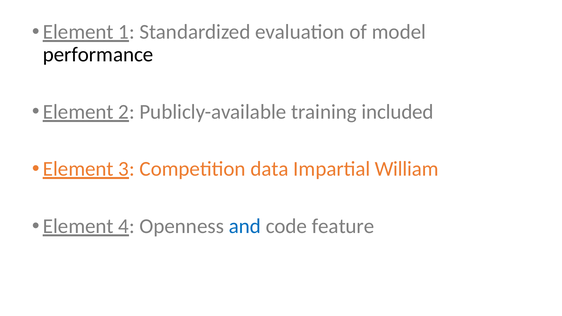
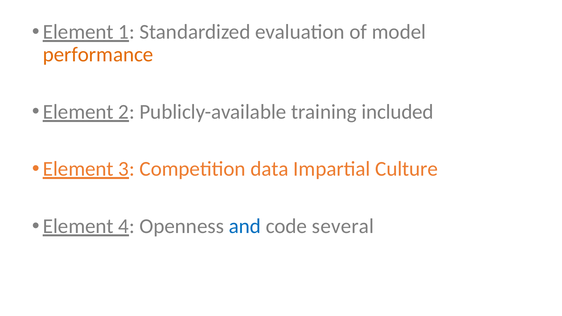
performance colour: black -> orange
William: William -> Culture
feature: feature -> several
